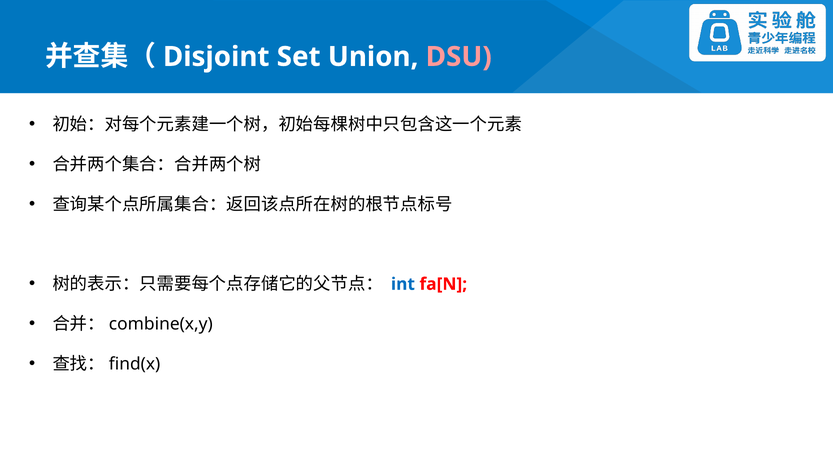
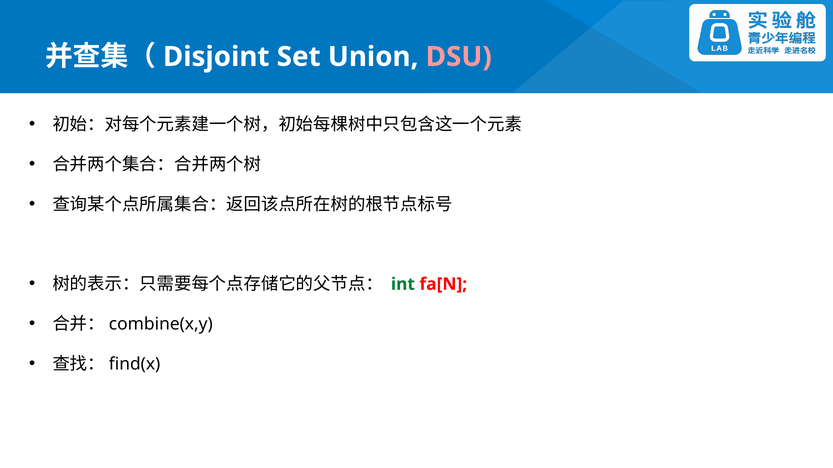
int colour: blue -> green
